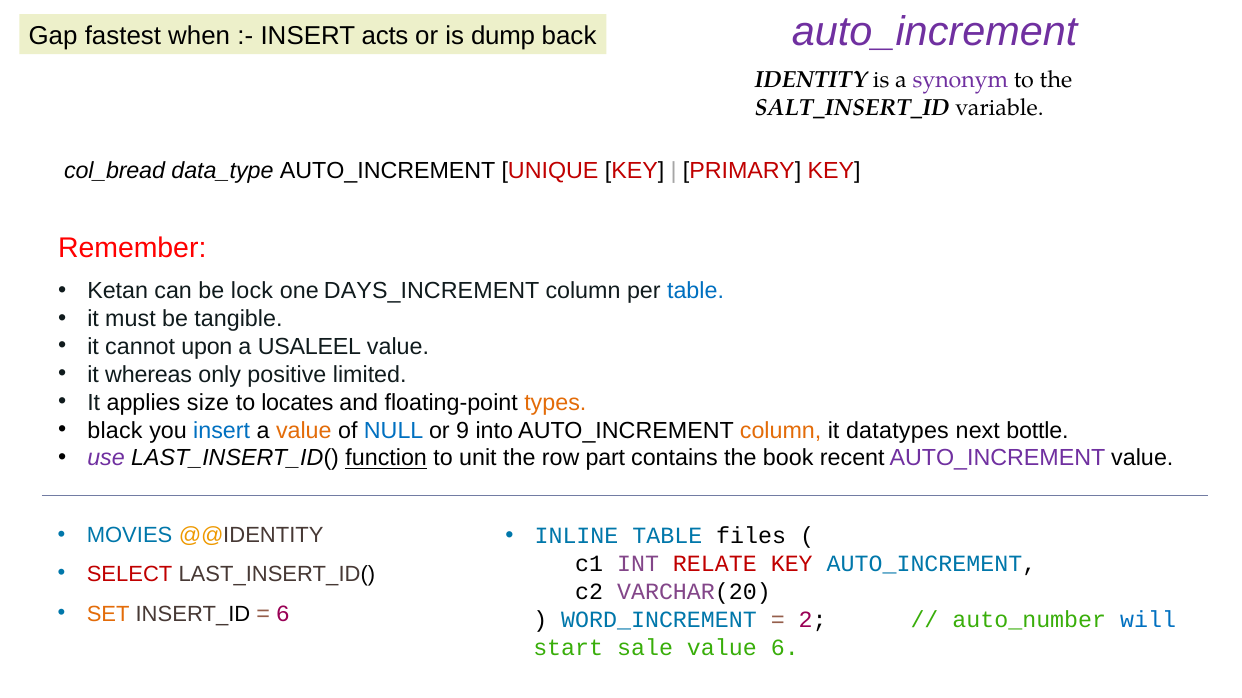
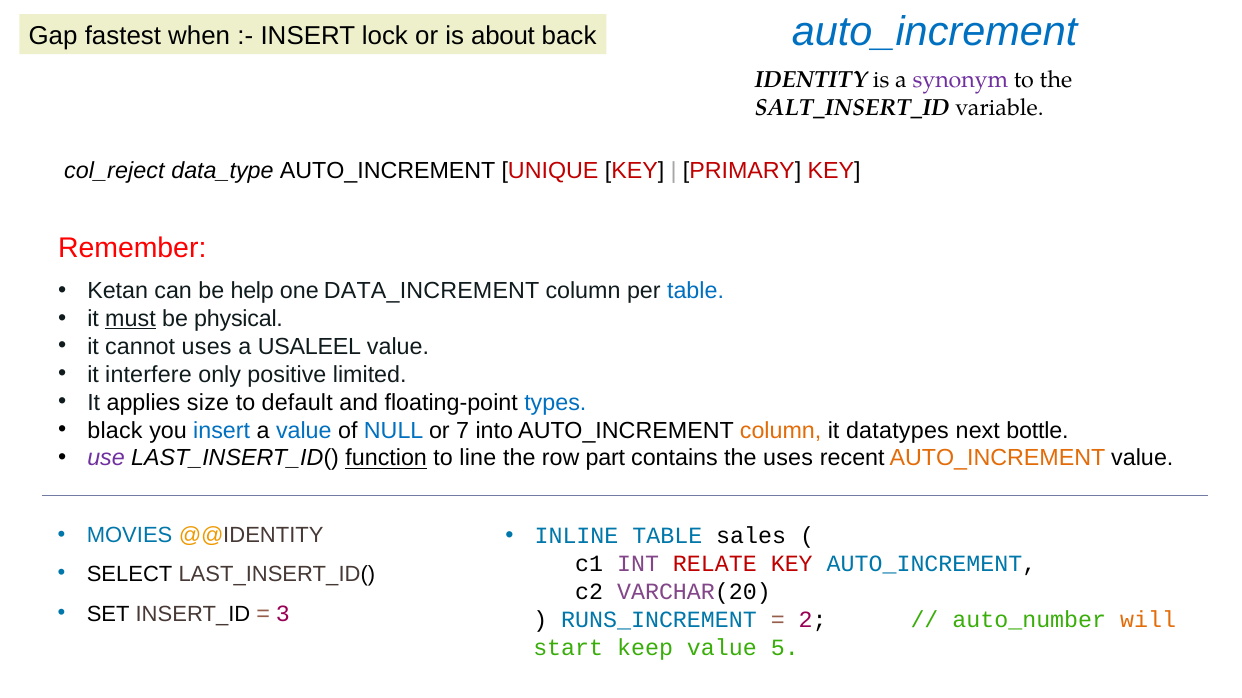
auto_increment at (935, 32) colour: purple -> blue
acts: acts -> lock
dump: dump -> about
col_bread: col_bread -> col_reject
lock: lock -> help
DAYS_INCREMENT: DAYS_INCREMENT -> DATA_INCREMENT
must underline: none -> present
tangible: tangible -> physical
cannot upon: upon -> uses
whereas: whereas -> interfere
locates: locates -> default
types colour: orange -> blue
value at (304, 431) colour: orange -> blue
9: 9 -> 7
unit: unit -> line
the book: book -> uses
AUTO_INCREMENT at (997, 459) colour: purple -> orange
files: files -> sales
SELECT colour: red -> black
SET colour: orange -> black
6 at (283, 614): 6 -> 3
WORD_INCREMENT: WORD_INCREMENT -> RUNS_INCREMENT
will colour: blue -> orange
sale: sale -> keep
value 6: 6 -> 5
